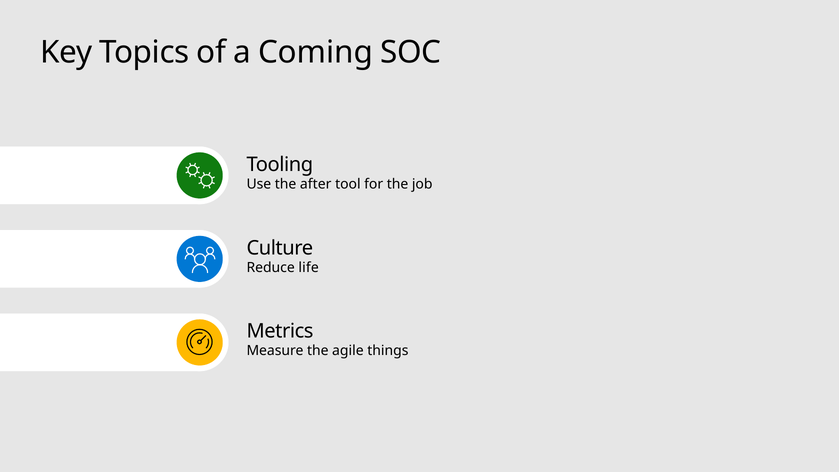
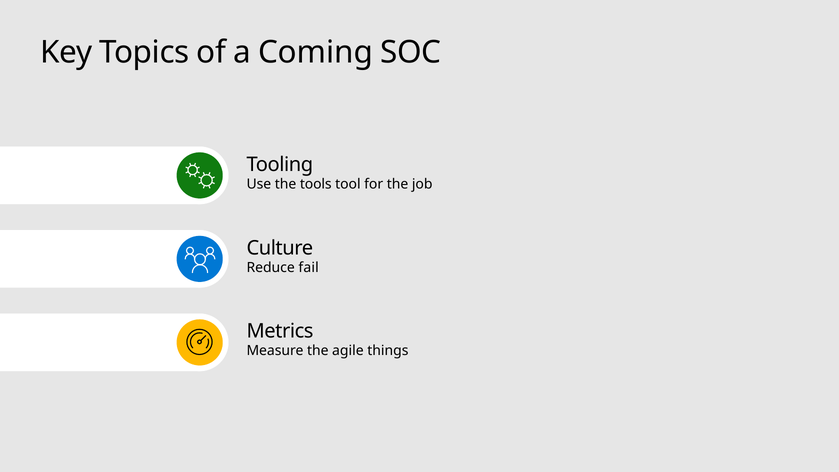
after: after -> tools
life: life -> fail
